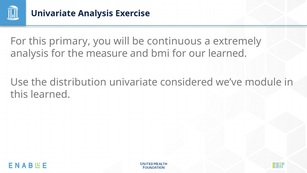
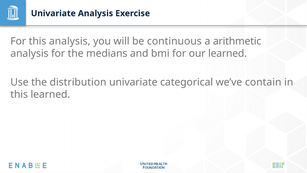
this primary: primary -> analysis
extremely: extremely -> arithmetic
measure: measure -> medians
considered: considered -> categorical
module: module -> contain
